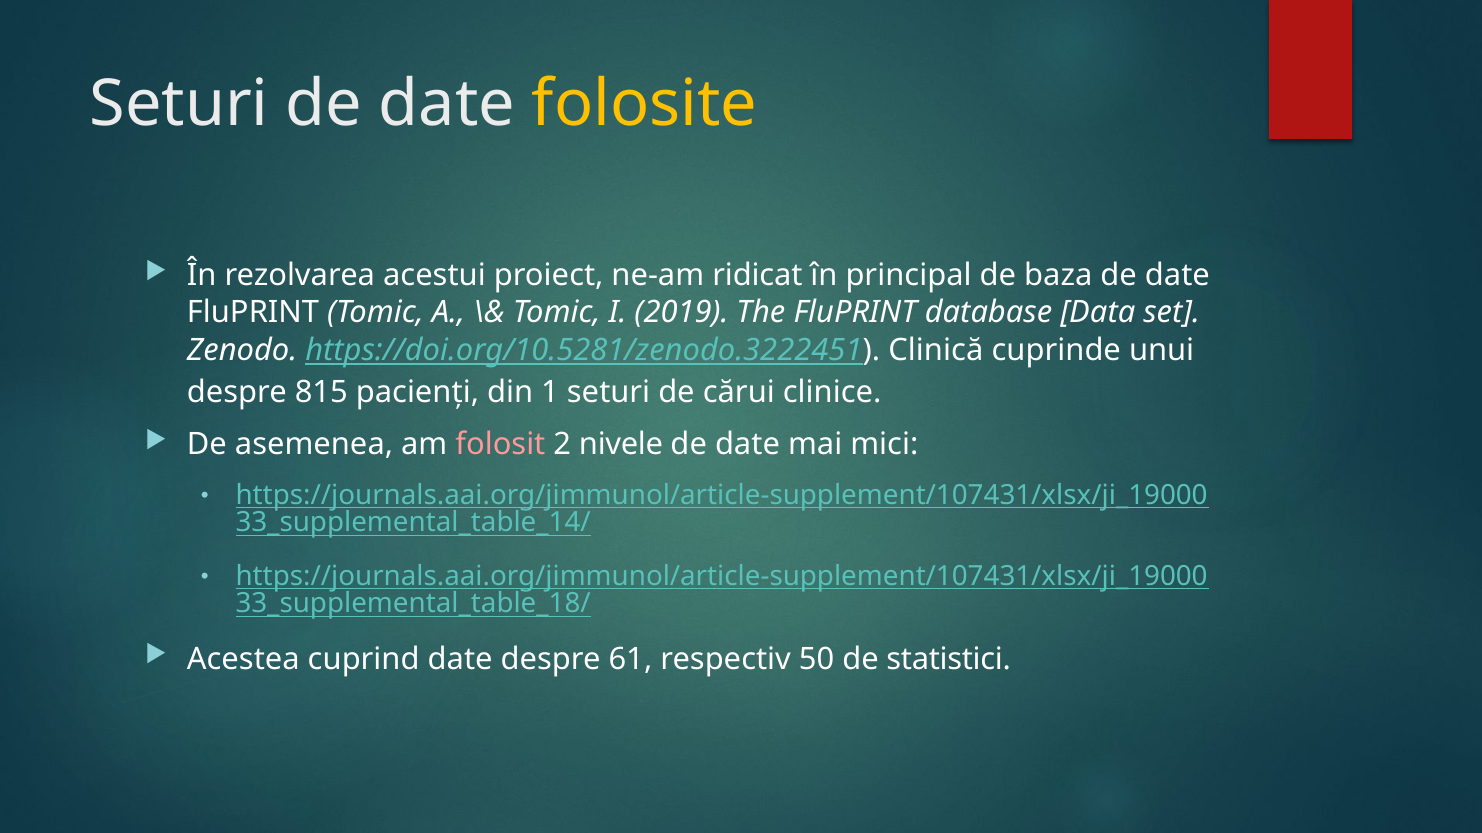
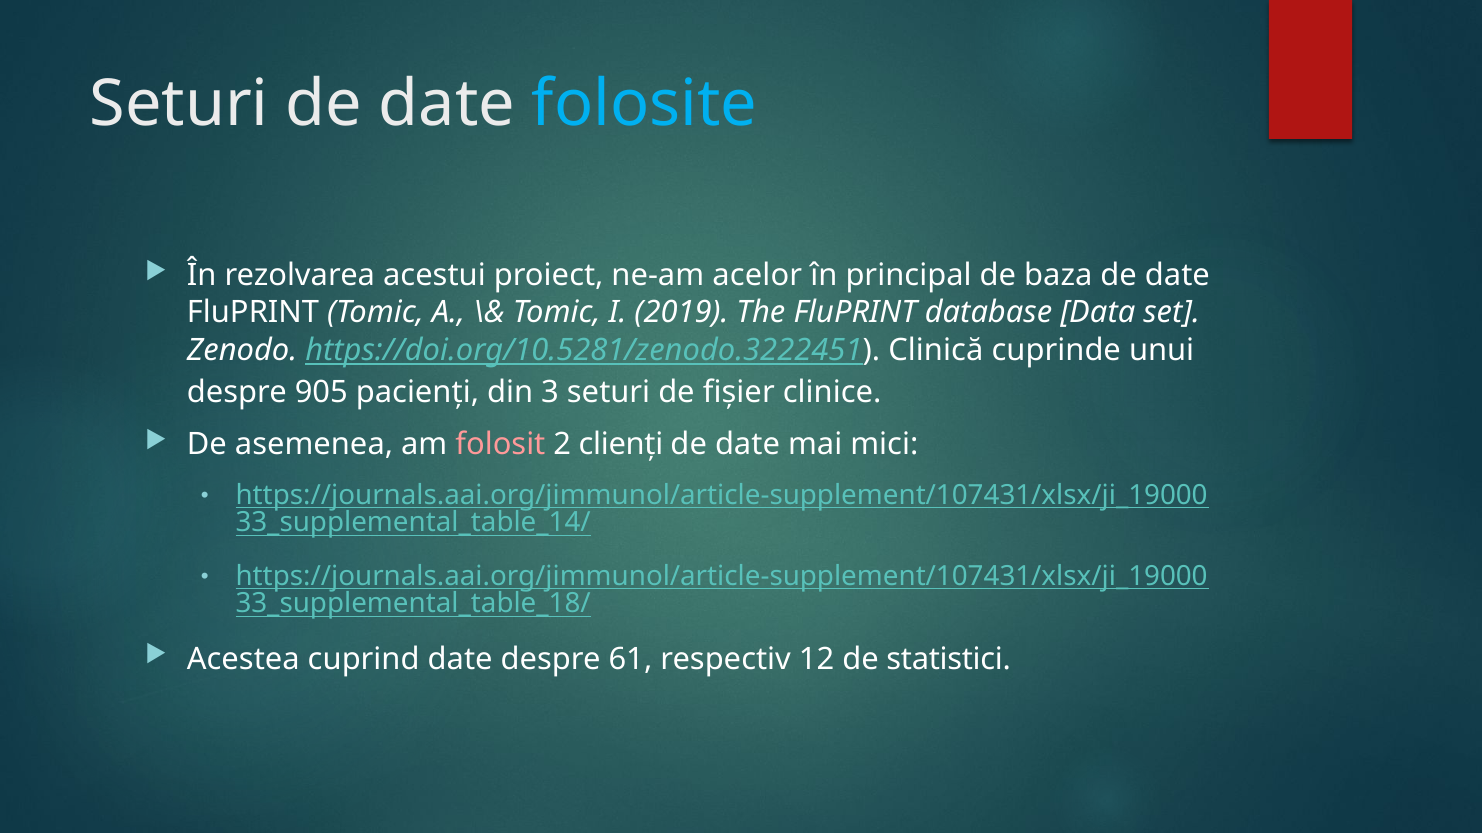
folosite colour: yellow -> light blue
ridicat: ridicat -> acelor
815: 815 -> 905
1: 1 -> 3
cărui: cărui -> fișier
nivele: nivele -> clienți
50: 50 -> 12
